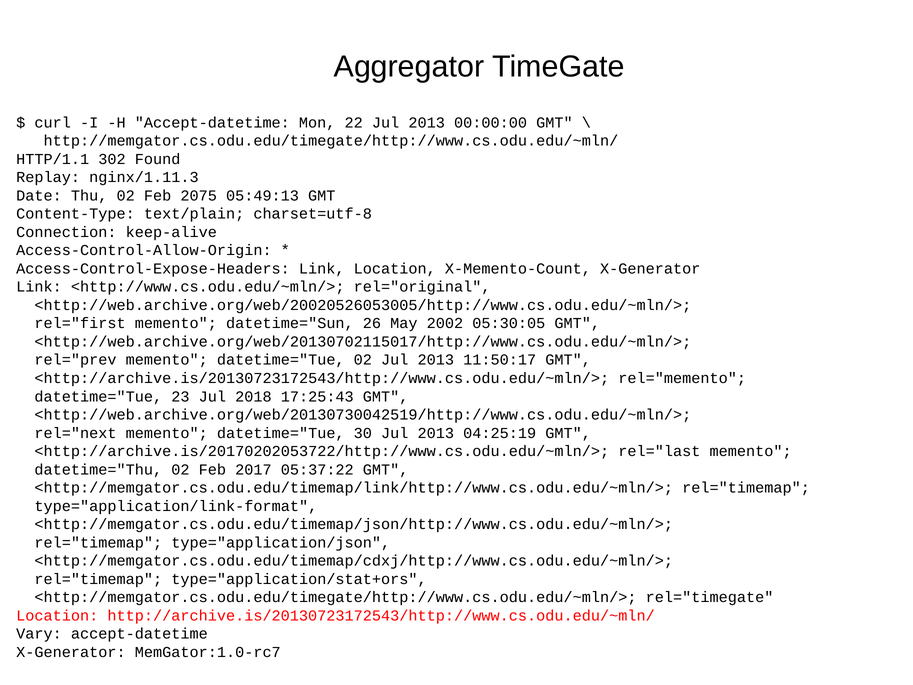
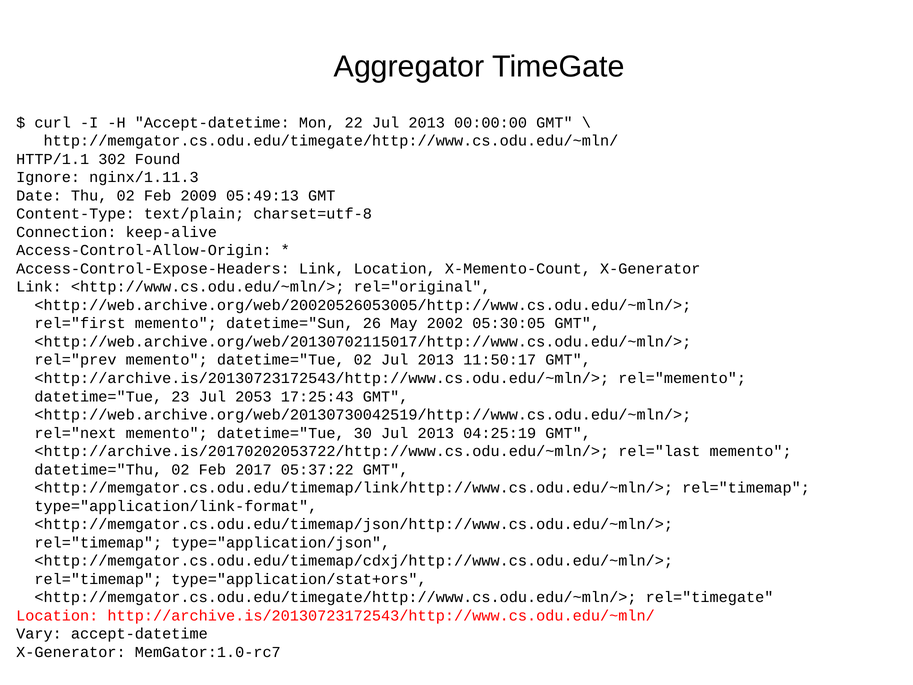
Replay: Replay -> Ignore
2075: 2075 -> 2009
2018: 2018 -> 2053
